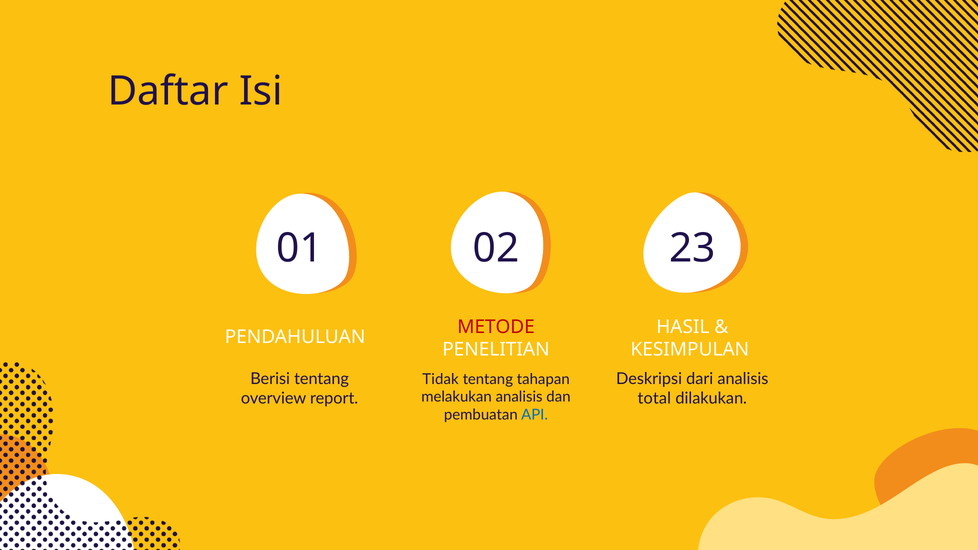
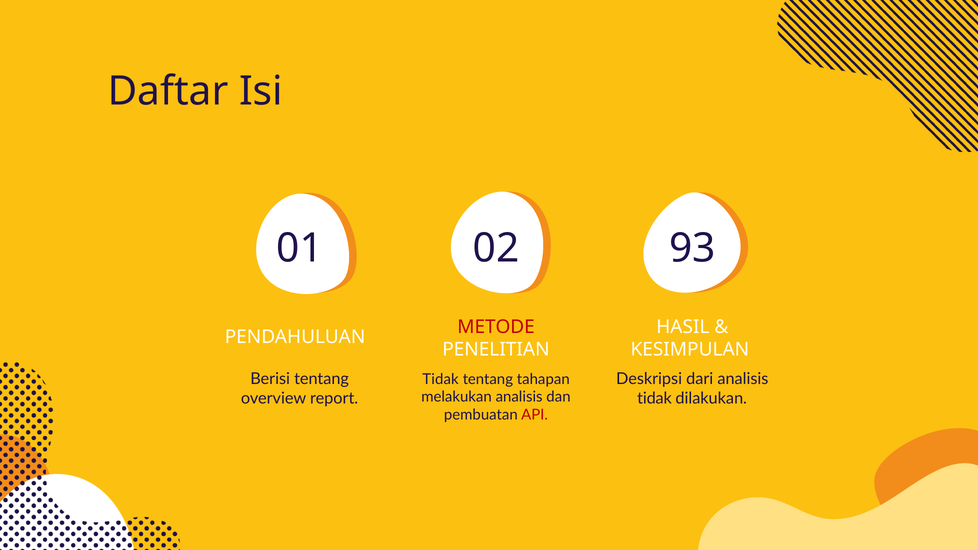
23: 23 -> 93
total at (654, 398): total -> tidak
API colour: blue -> red
